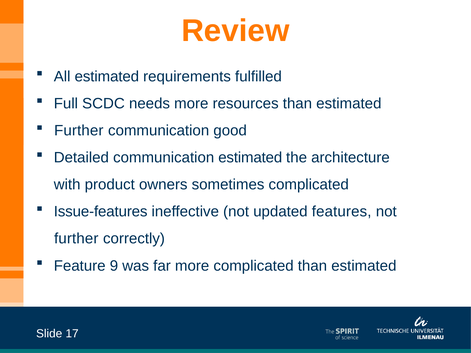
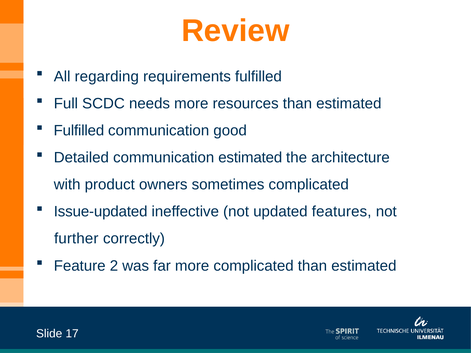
All estimated: estimated -> regarding
Further at (79, 131): Further -> Fulfilled
Issue-features: Issue-features -> Issue-updated
9: 9 -> 2
